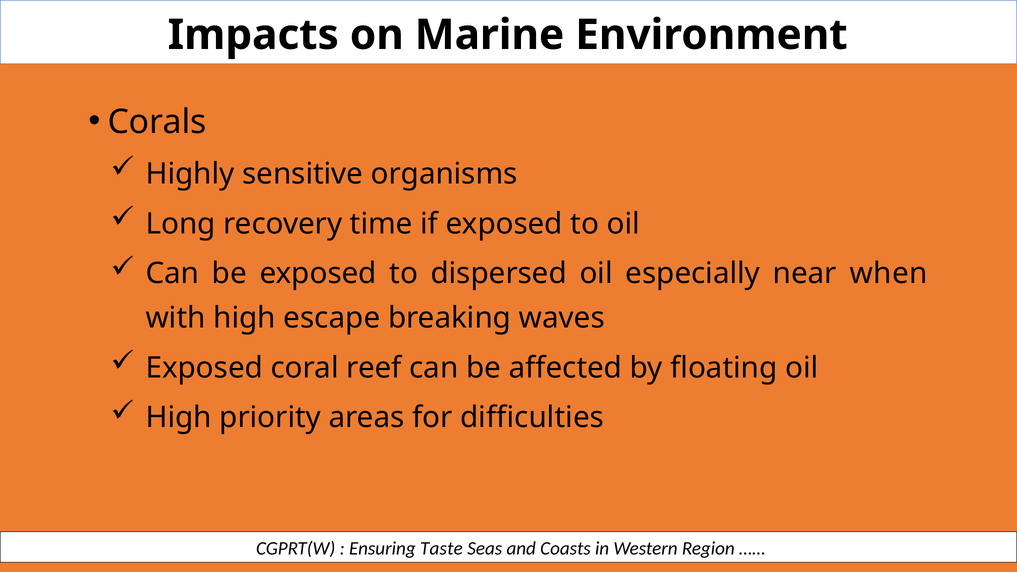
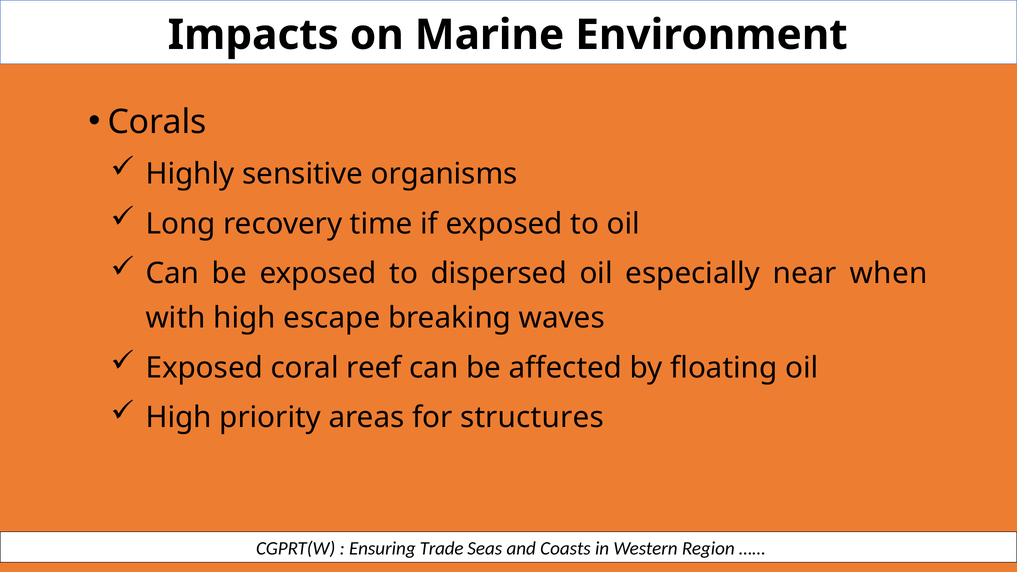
difficulties: difficulties -> structures
Taste: Taste -> Trade
